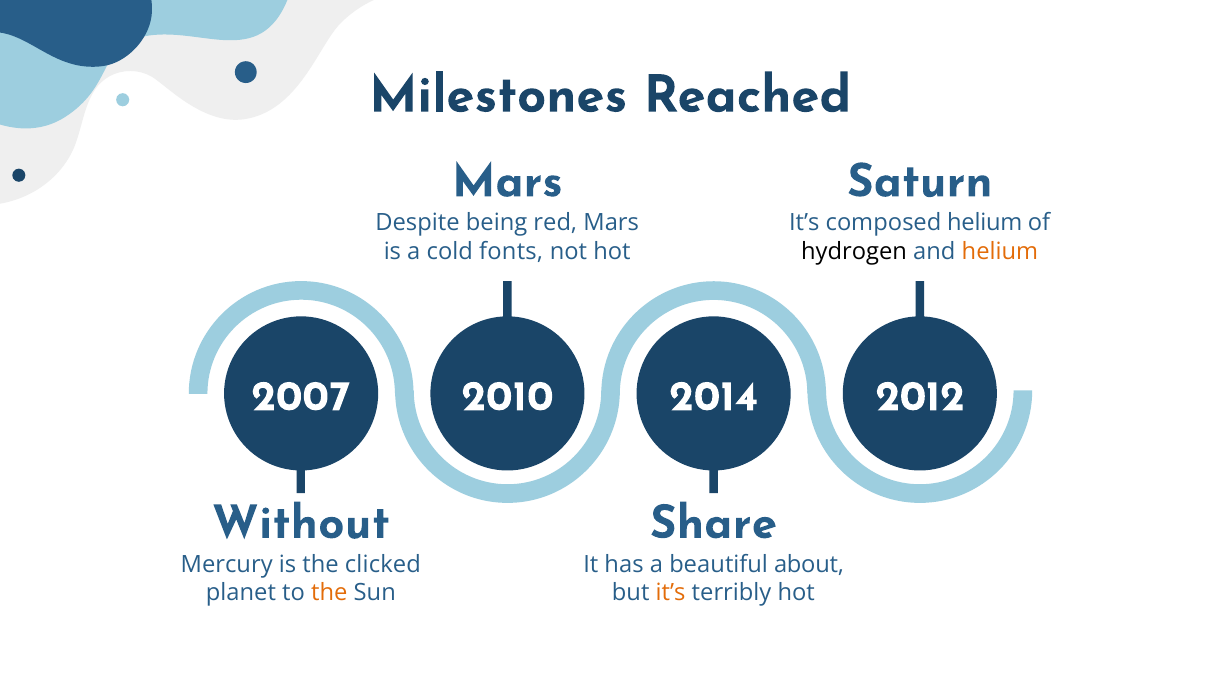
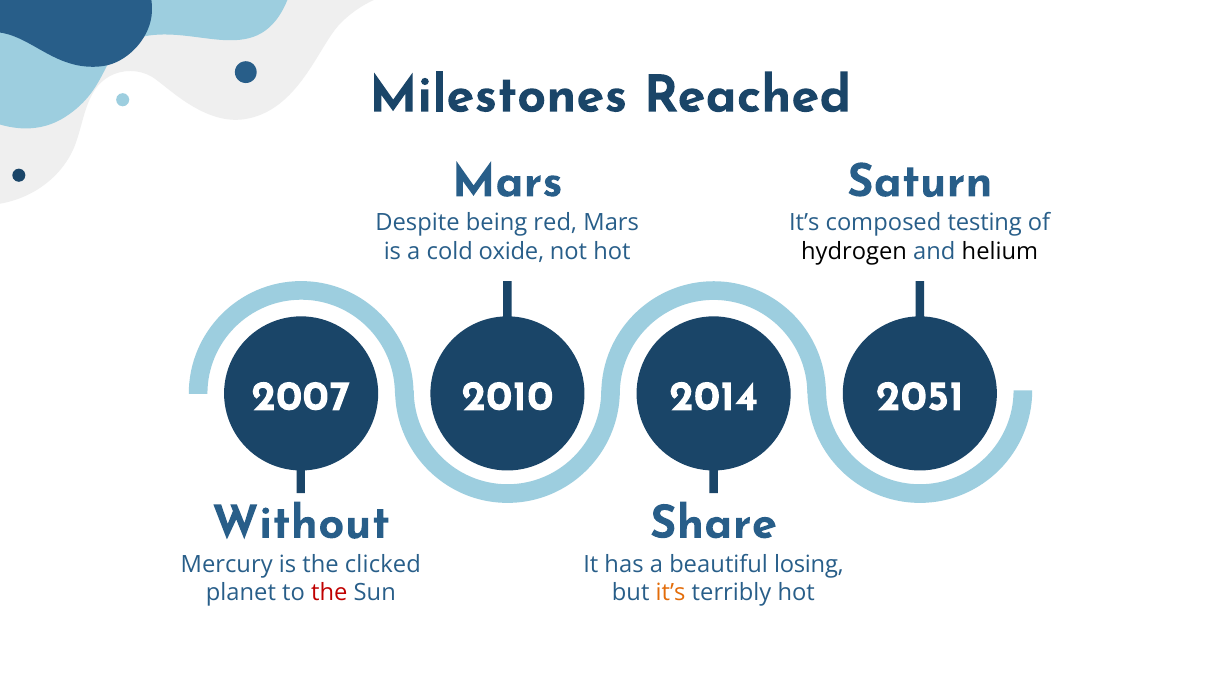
composed helium: helium -> testing
fonts: fonts -> oxide
helium at (1000, 251) colour: orange -> black
2012: 2012 -> 2051
about: about -> losing
the at (329, 593) colour: orange -> red
